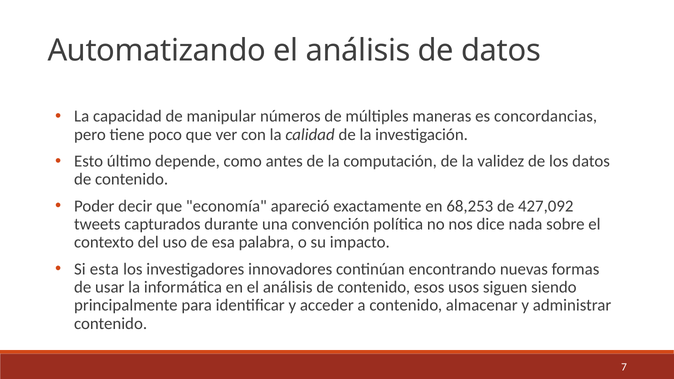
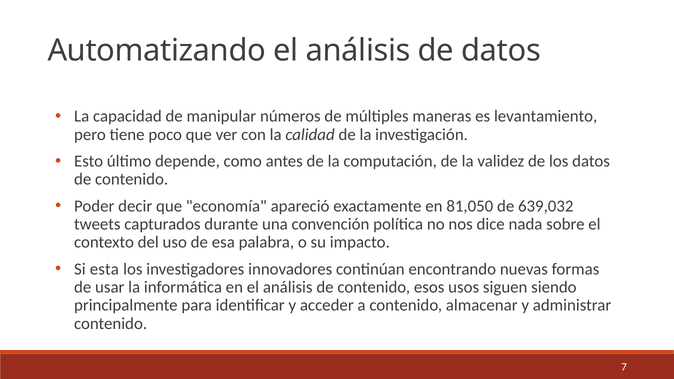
concordancias: concordancias -> levantamiento
68,253: 68,253 -> 81,050
427,092: 427,092 -> 639,032
